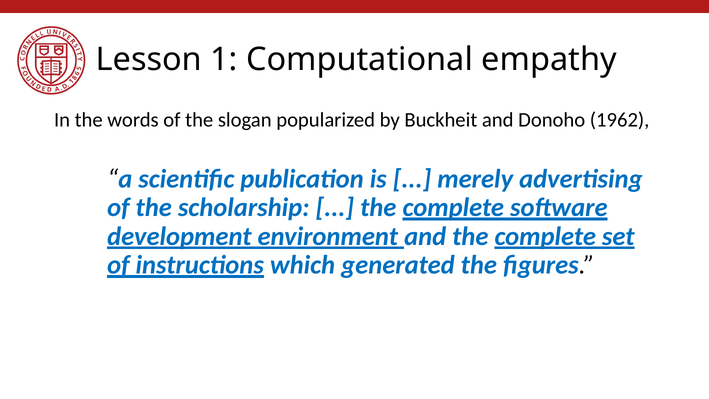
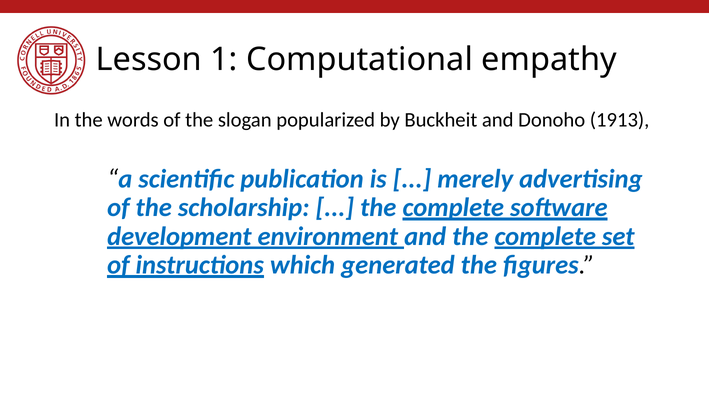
1962: 1962 -> 1913
